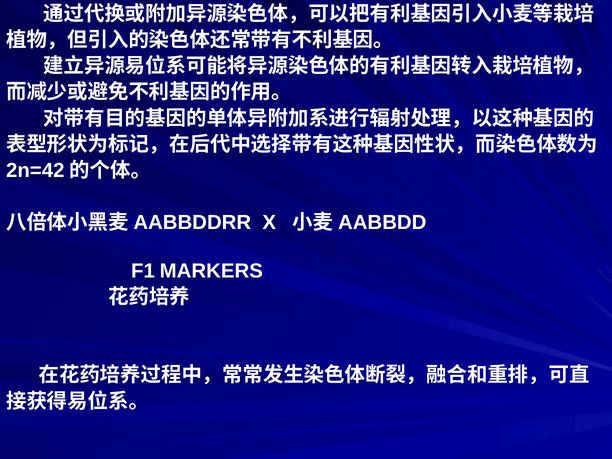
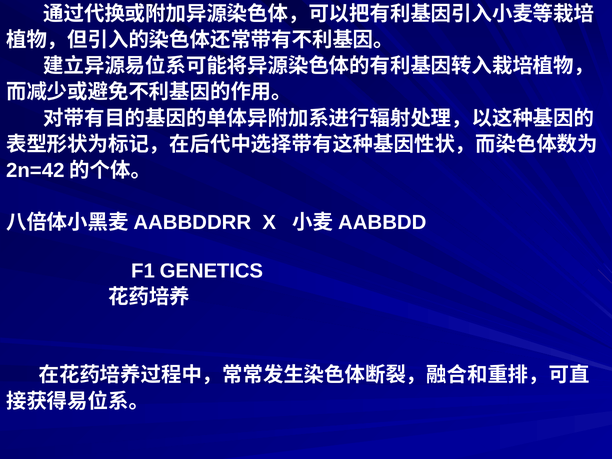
MARKERS: MARKERS -> GENETICS
